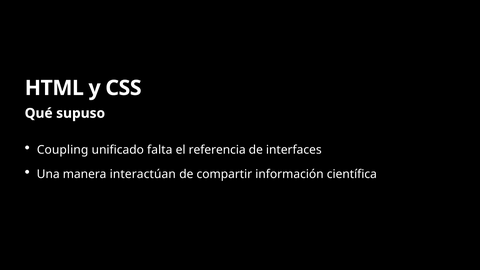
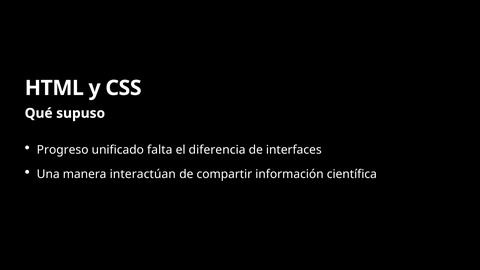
Coupling: Coupling -> Progreso
referencia: referencia -> diferencia
